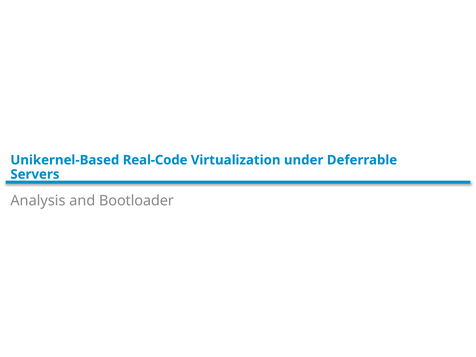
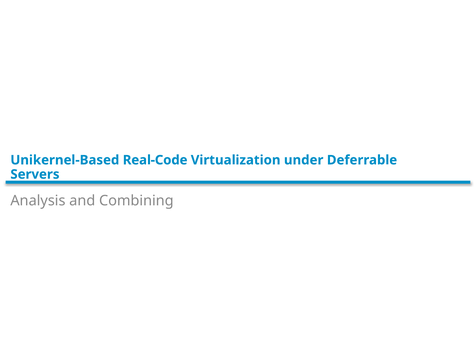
Bootloader: Bootloader -> Combining
